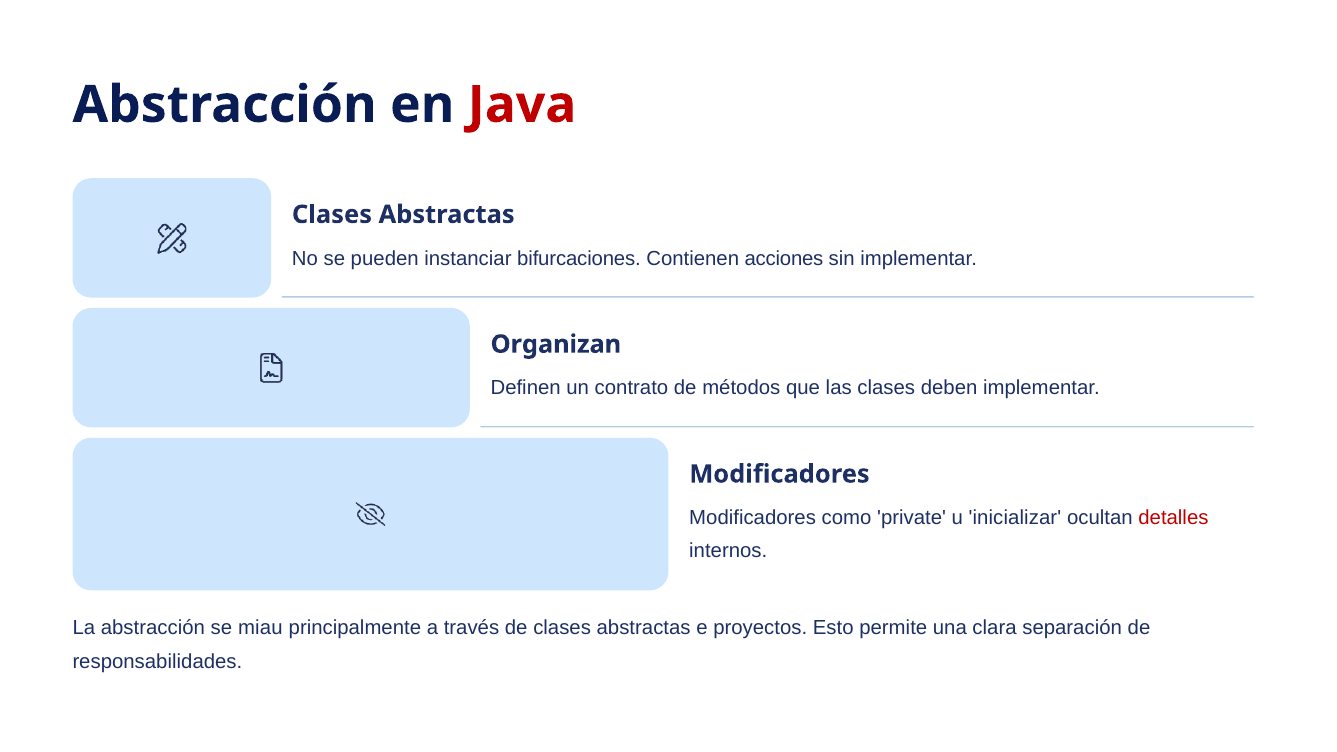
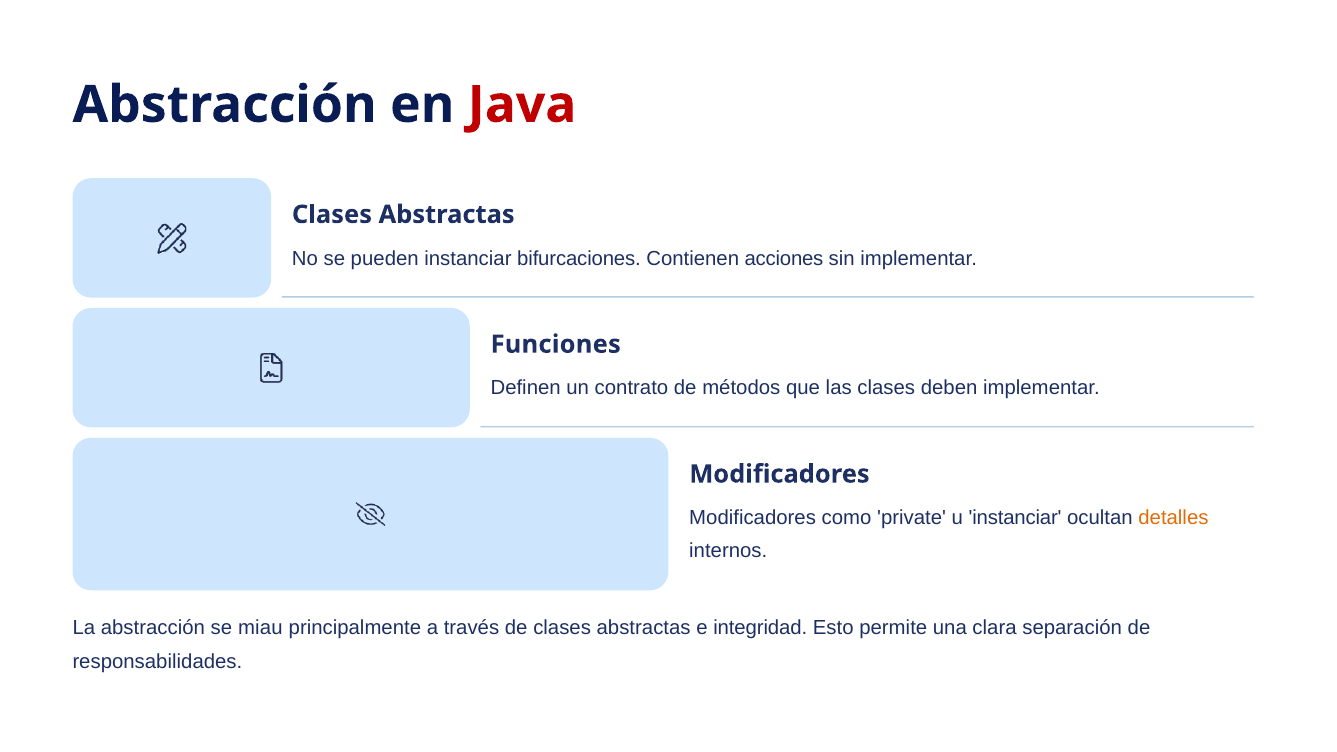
Organizan: Organizan -> Funciones
u inicializar: inicializar -> instanciar
detalles colour: red -> orange
proyectos: proyectos -> integridad
